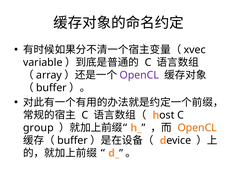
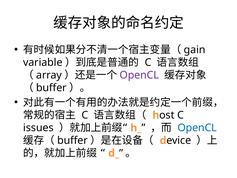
xvec: xvec -> gain
OpenCL at (197, 128) colour: orange -> blue
group: group -> issues
